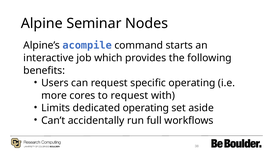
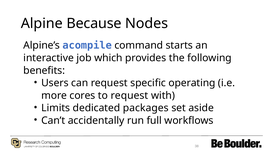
Seminar: Seminar -> Because
dedicated operating: operating -> packages
